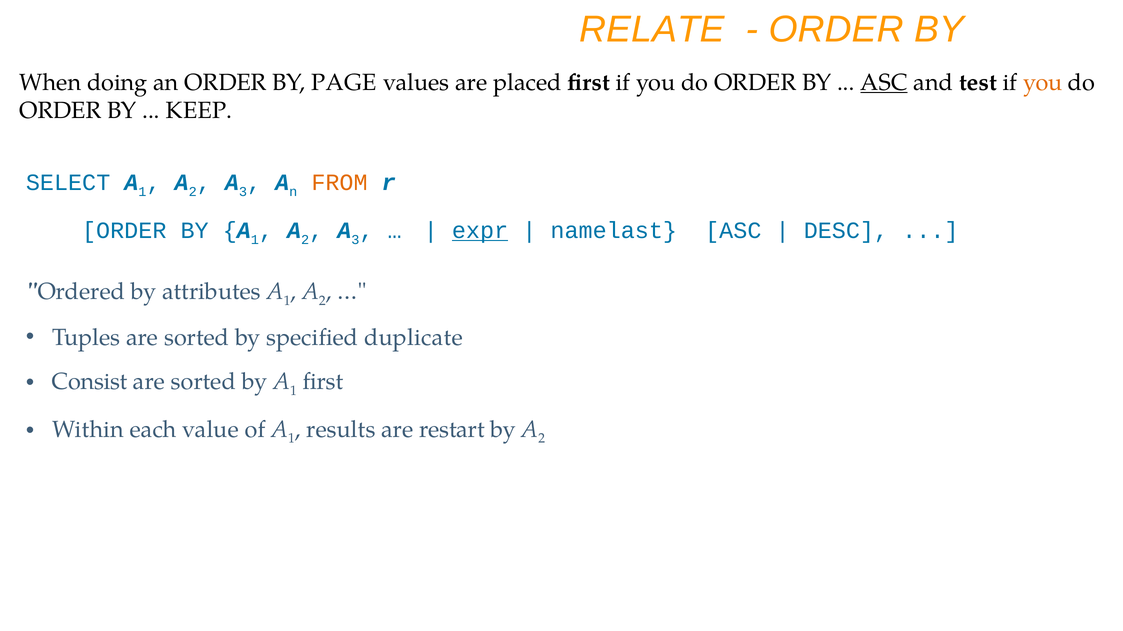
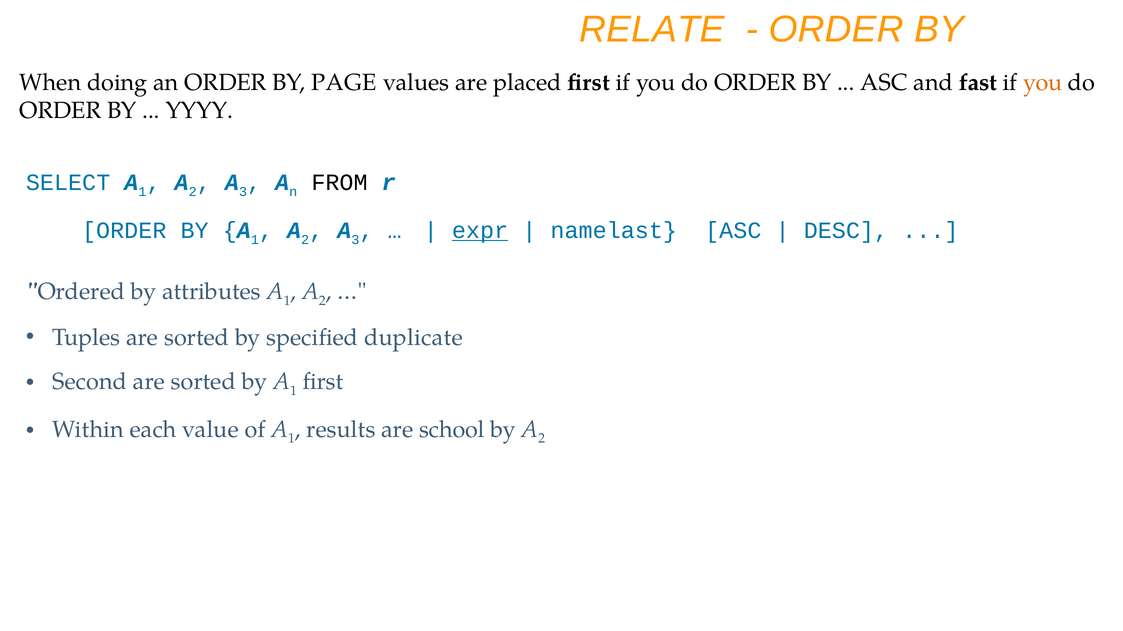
ASC at (884, 83) underline: present -> none
test: test -> fast
KEEP: KEEP -> YYYY
FROM colour: orange -> black
Consist: Consist -> Second
restart: restart -> school
